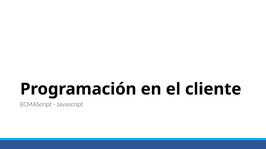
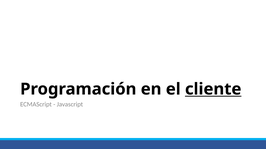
cliente underline: none -> present
